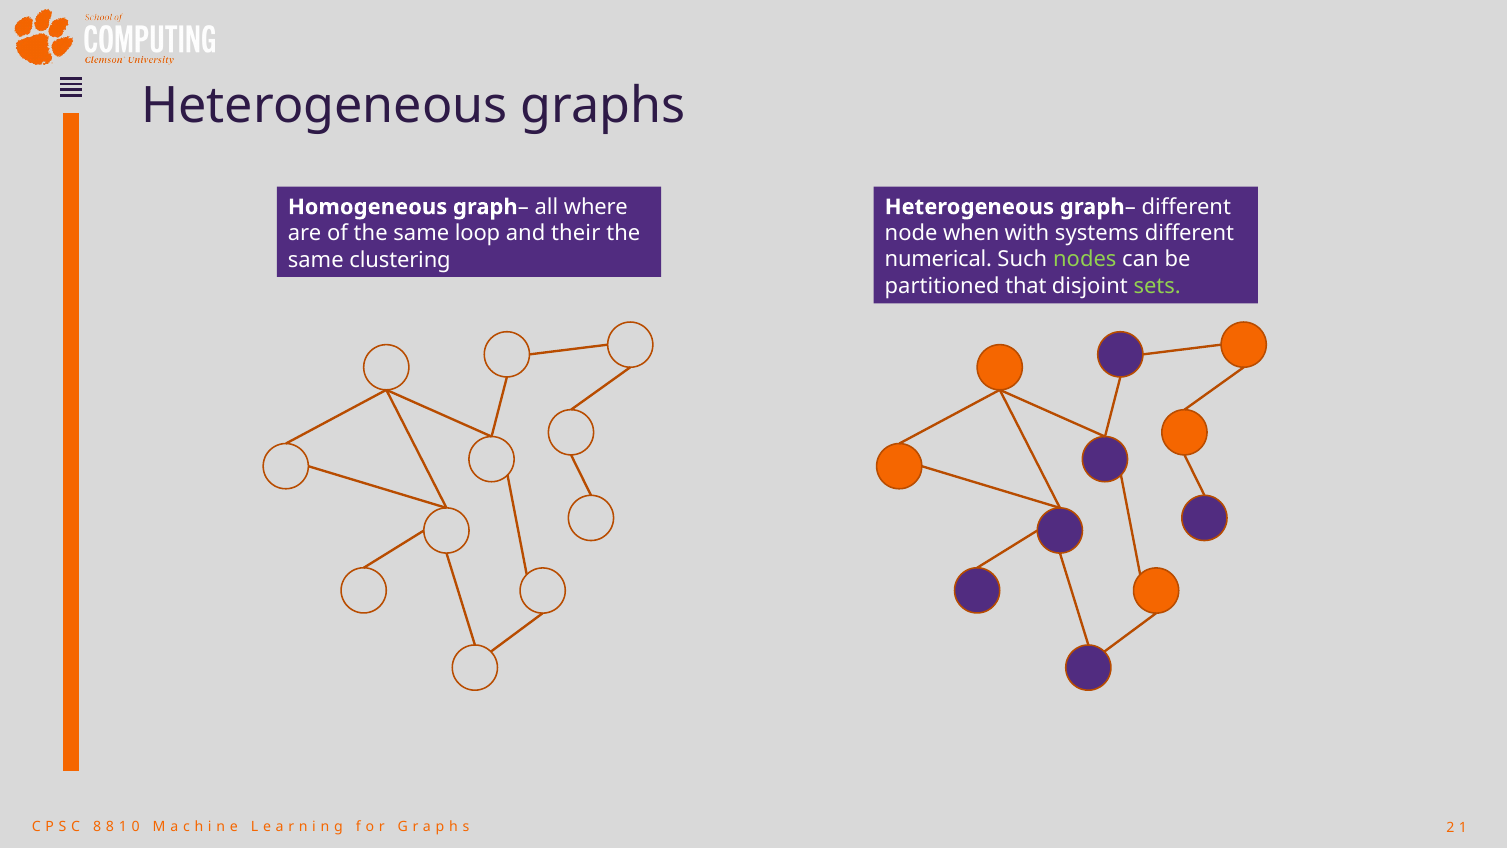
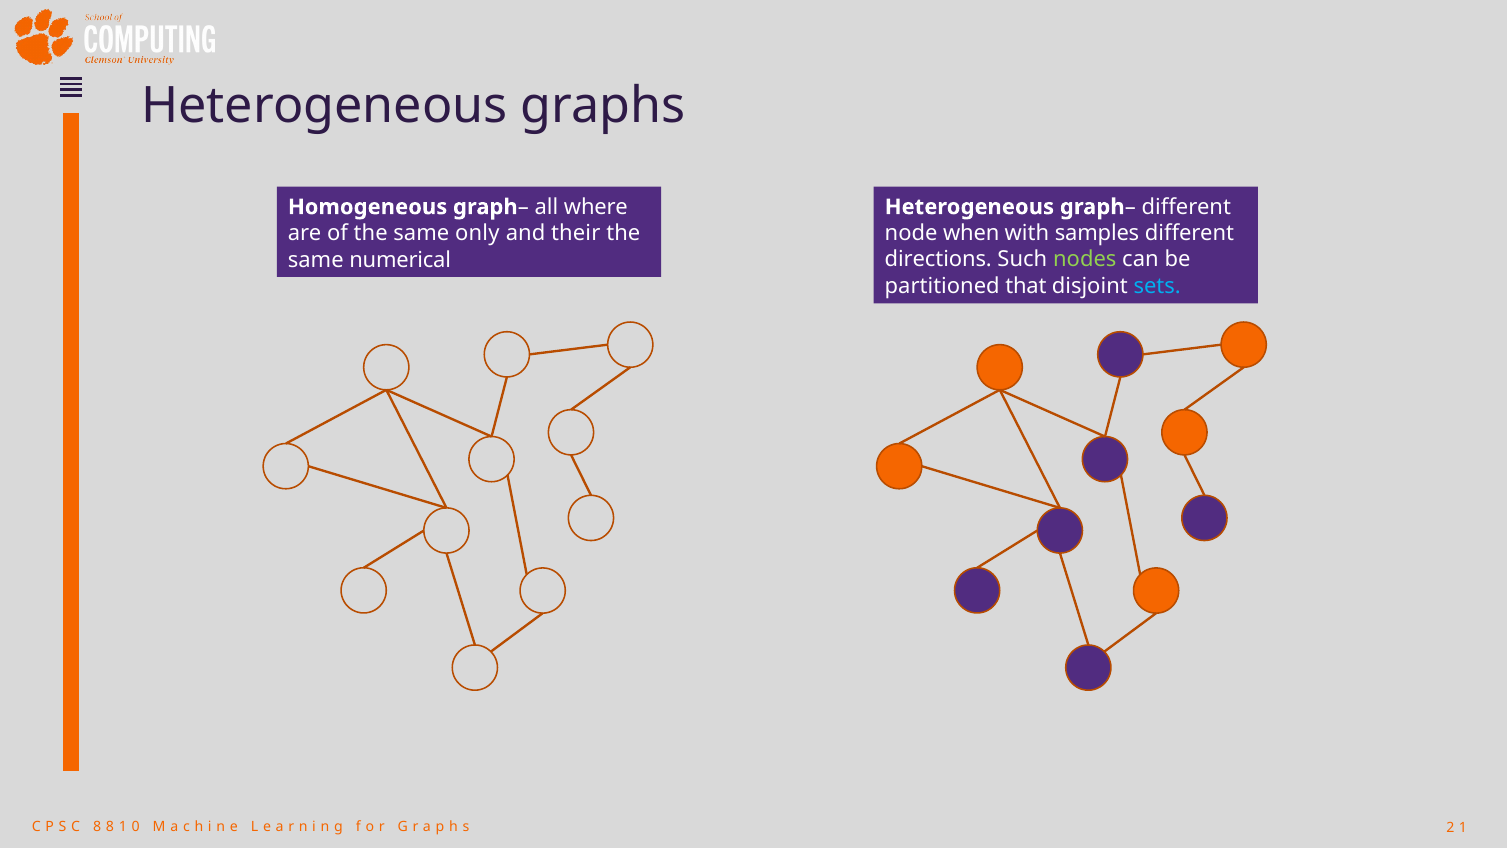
systems: systems -> samples
loop: loop -> only
clustering: clustering -> numerical
numerical: numerical -> directions
sets colour: light green -> light blue
